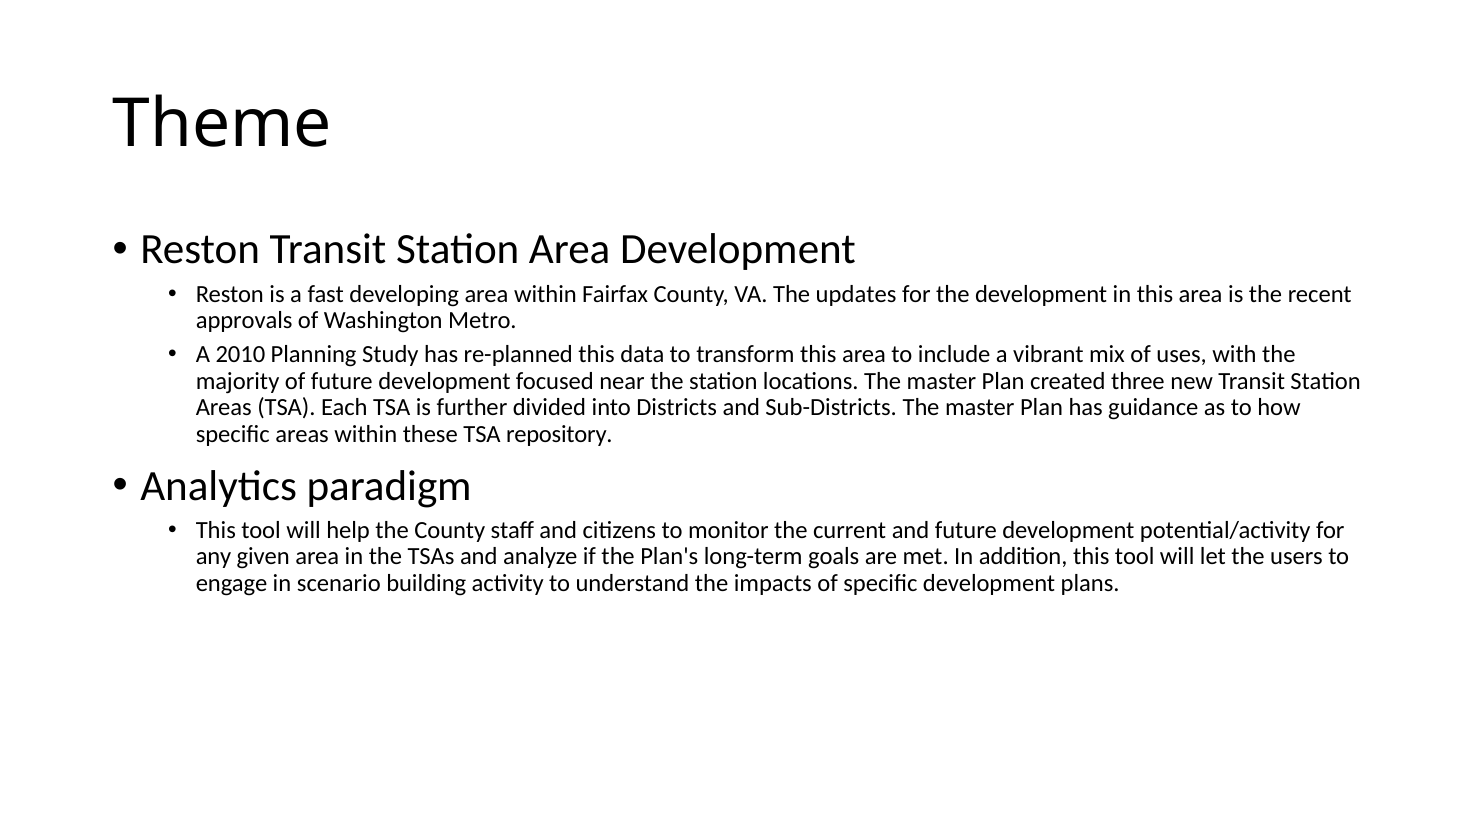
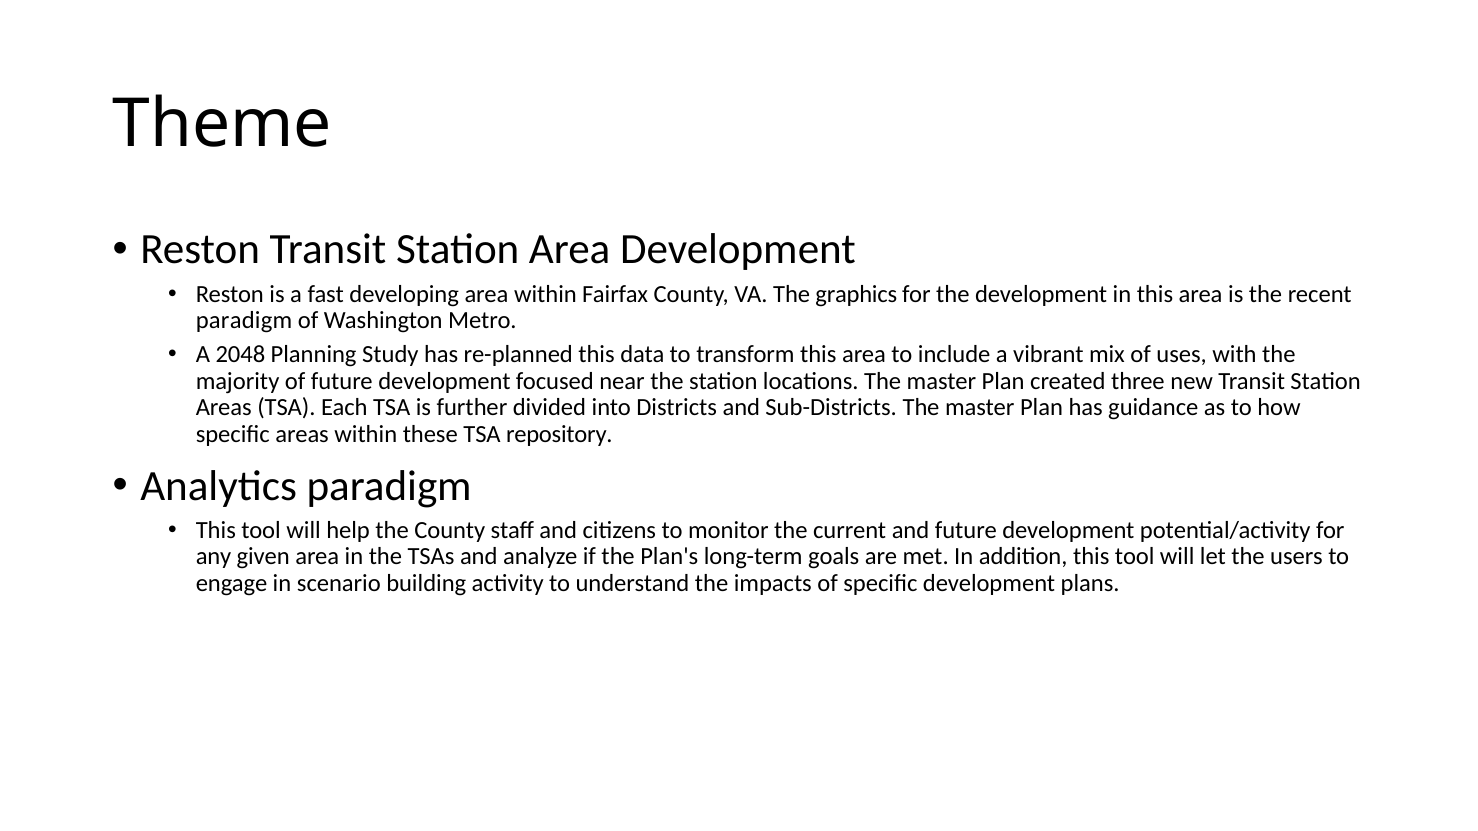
updates: updates -> graphics
approvals at (244, 321): approvals -> paradigm
2010: 2010 -> 2048
